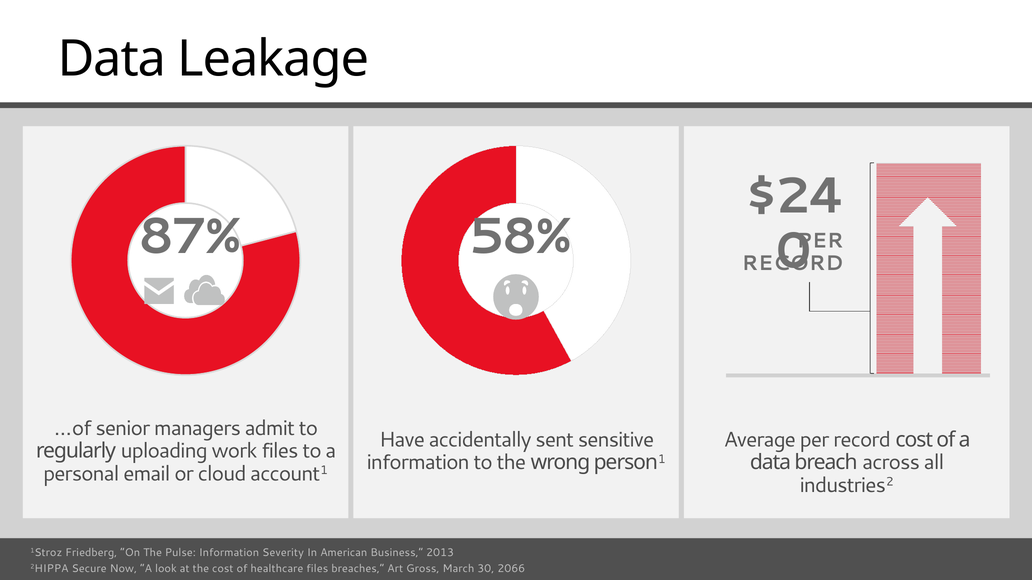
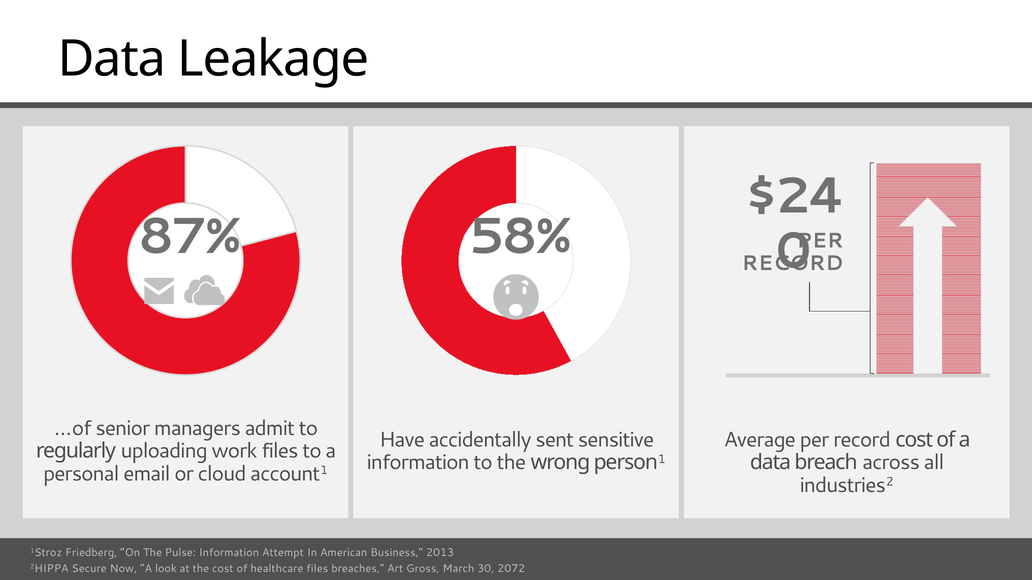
Severity: Severity -> Attempt
2066: 2066 -> 2072
